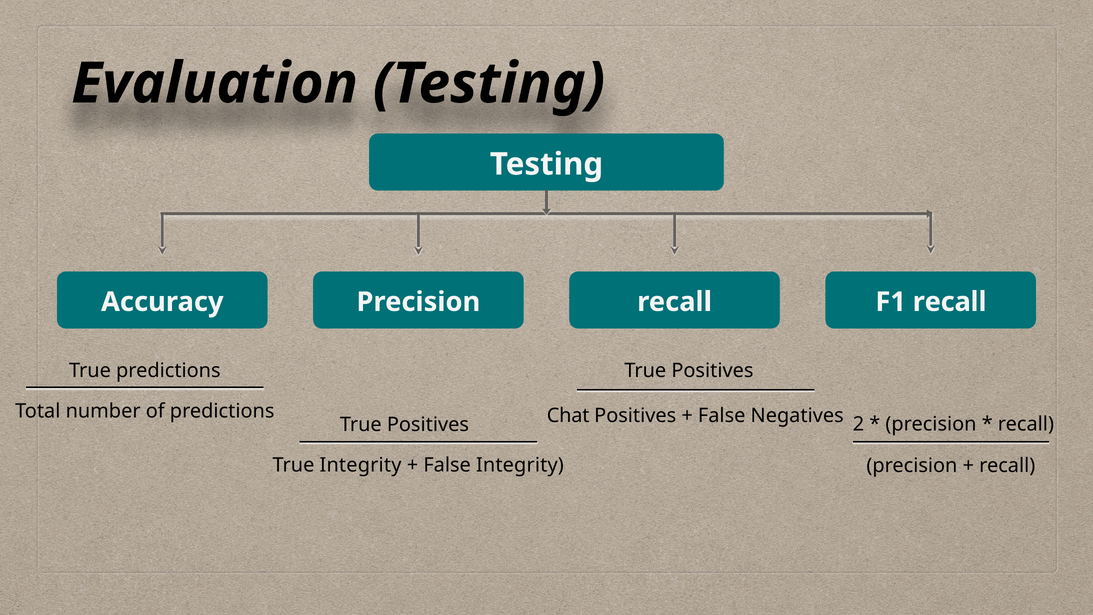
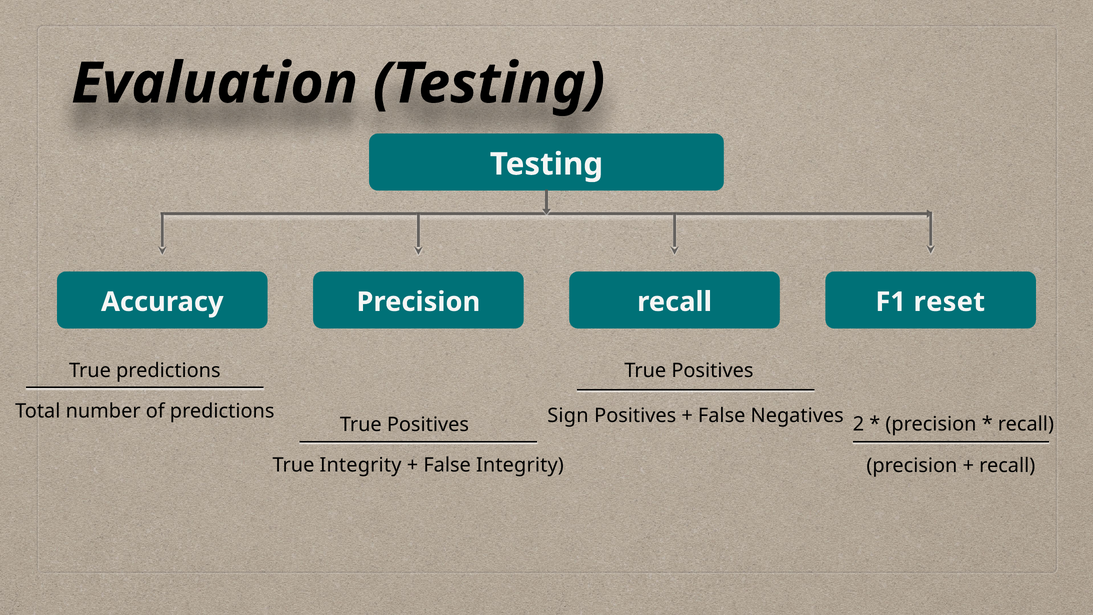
F1 recall: recall -> reset
Chat: Chat -> Sign
